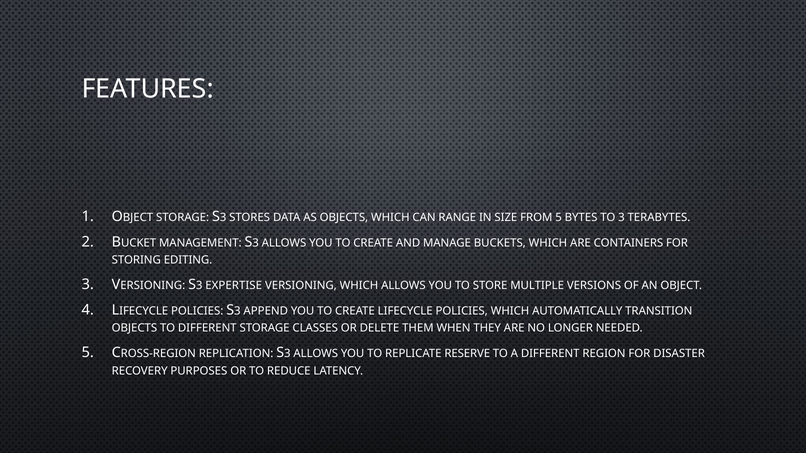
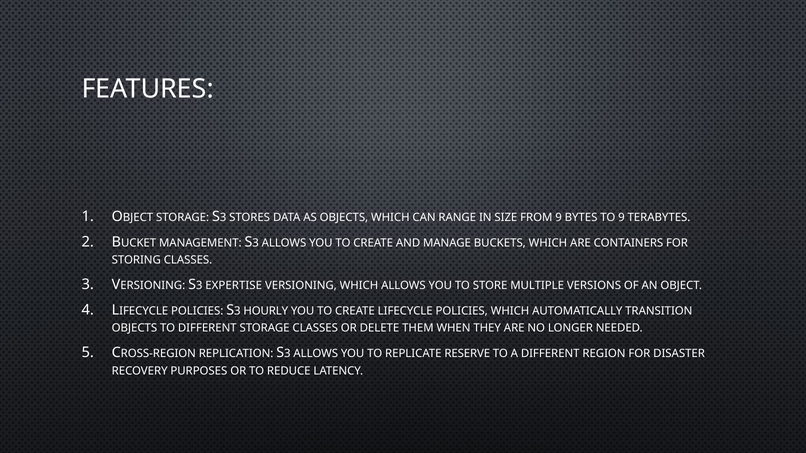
FROM 5: 5 -> 9
TO 3: 3 -> 9
STORING EDITING: EDITING -> CLASSES
APPEND: APPEND -> HOURLY
